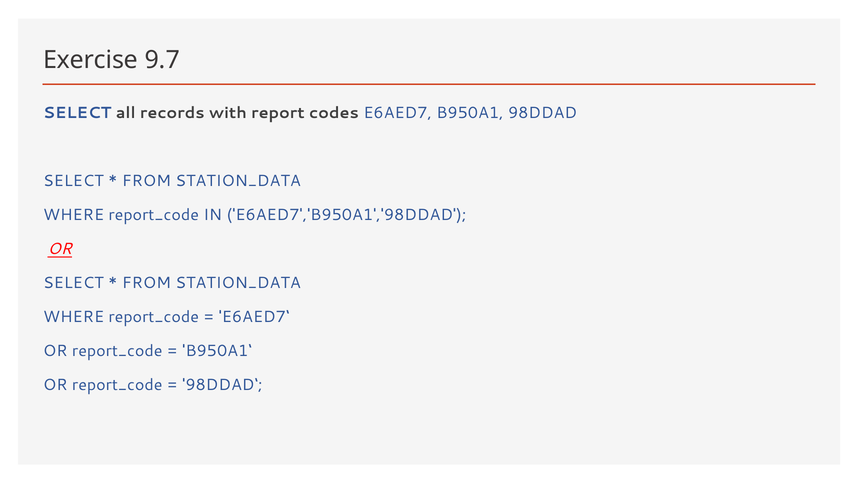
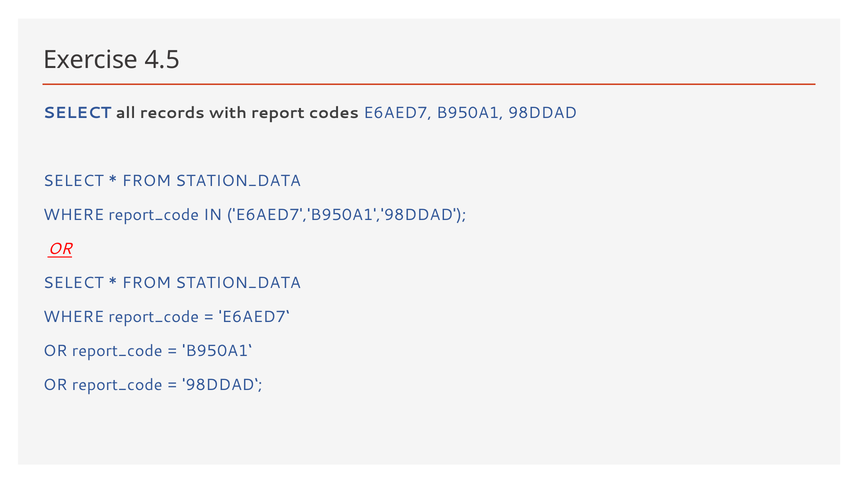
9.7: 9.7 -> 4.5
